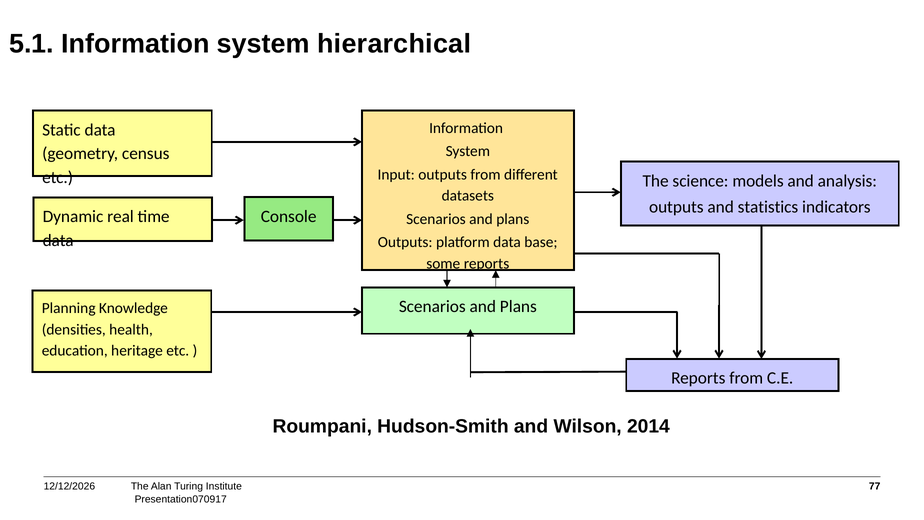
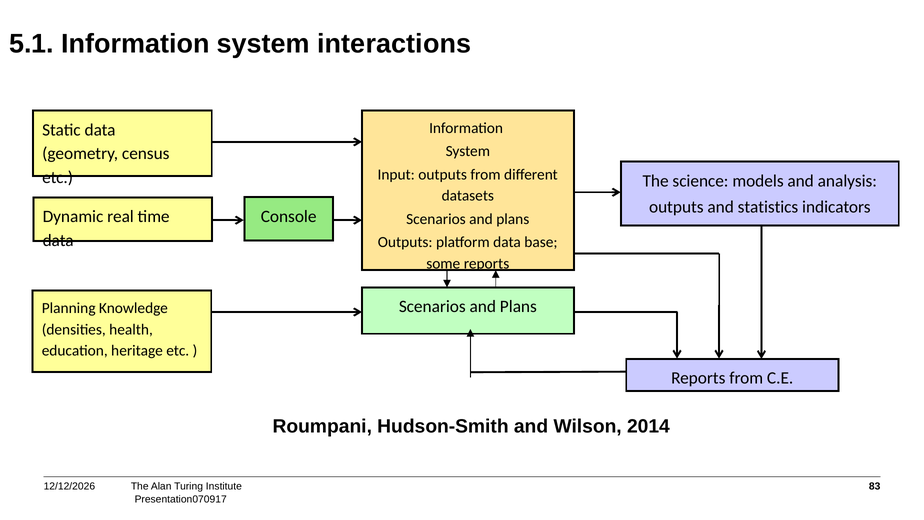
hierarchical: hierarchical -> interactions
77: 77 -> 83
